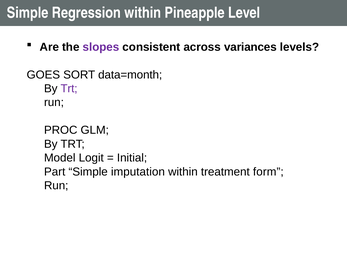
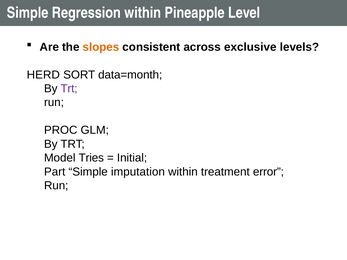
slopes colour: purple -> orange
variances: variances -> exclusive
GOES: GOES -> HERD
Logit: Logit -> Tries
form: form -> error
